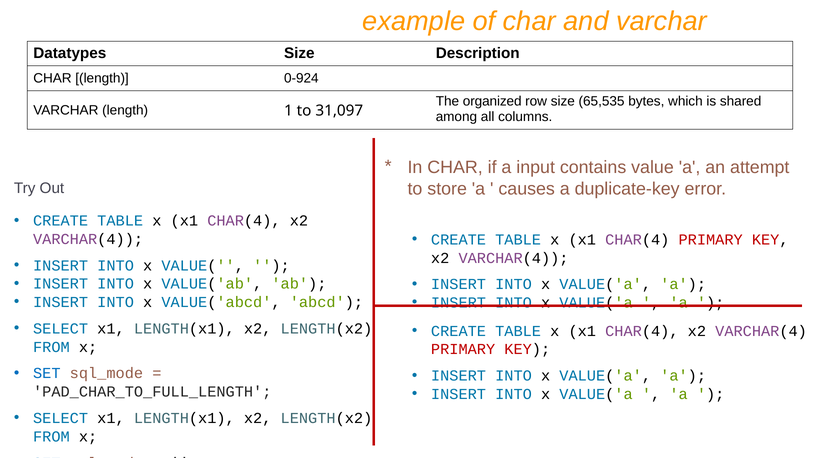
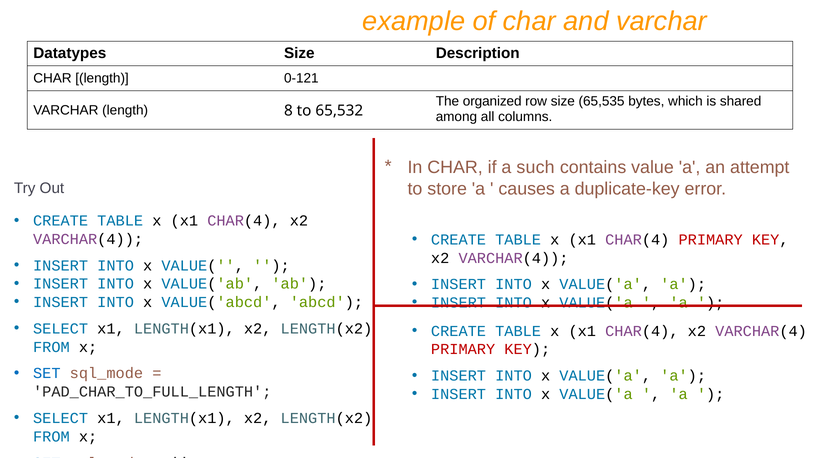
0-924: 0-924 -> 0-121
1: 1 -> 8
31,097: 31,097 -> 65,532
input: input -> such
